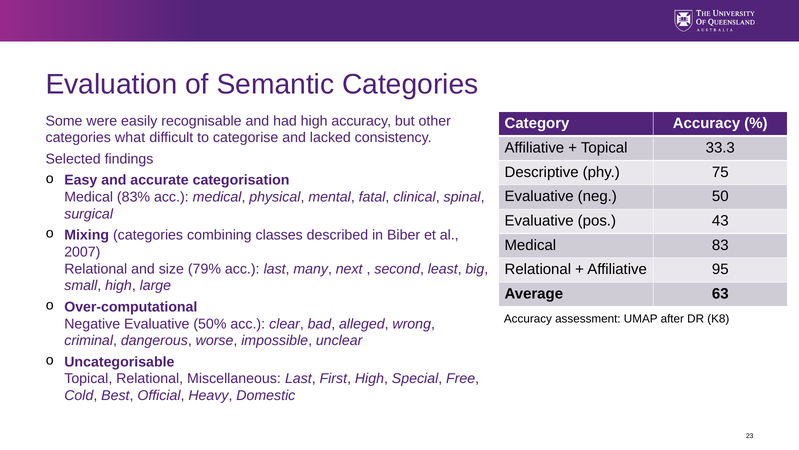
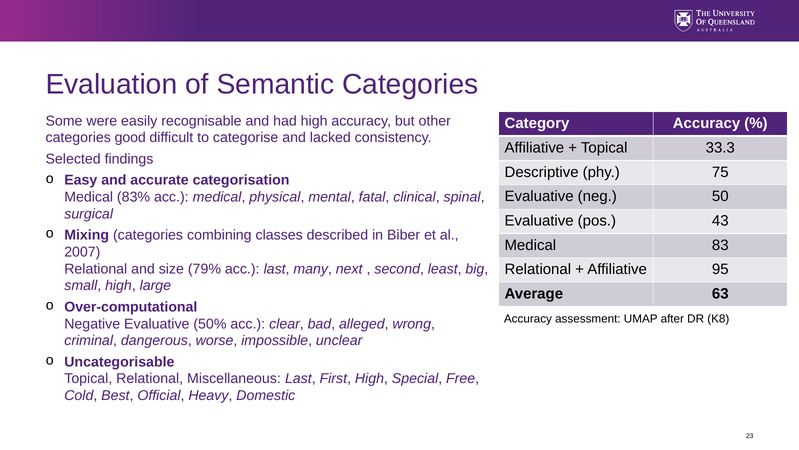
what: what -> good
